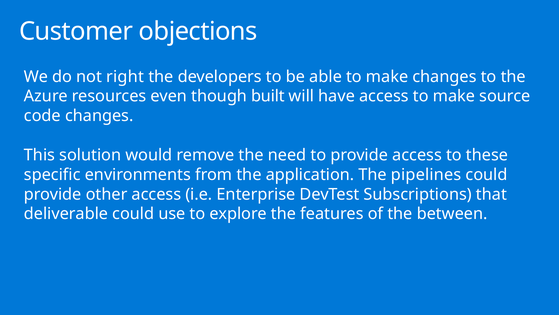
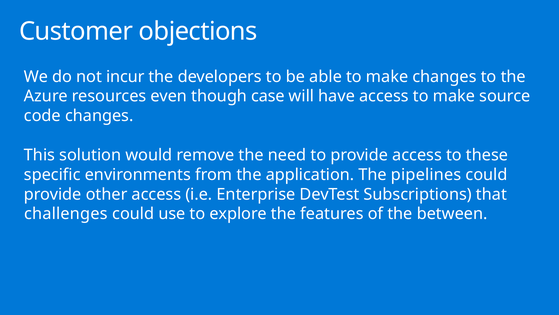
right: right -> incur
built: built -> case
deliverable: deliverable -> challenges
